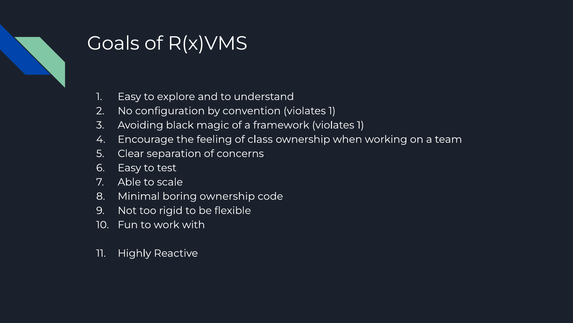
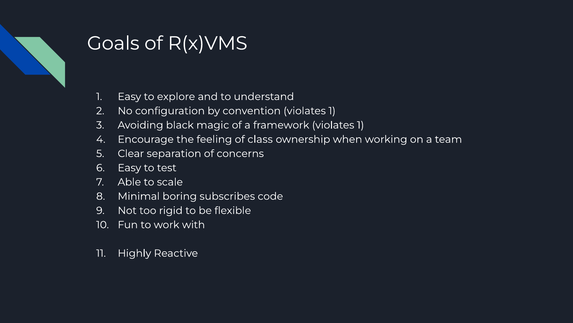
boring ownership: ownership -> subscribes
